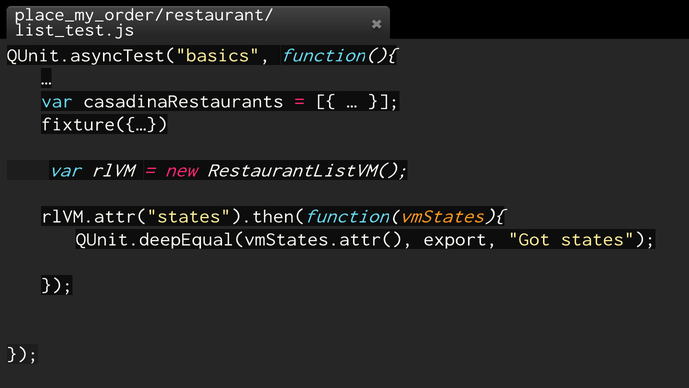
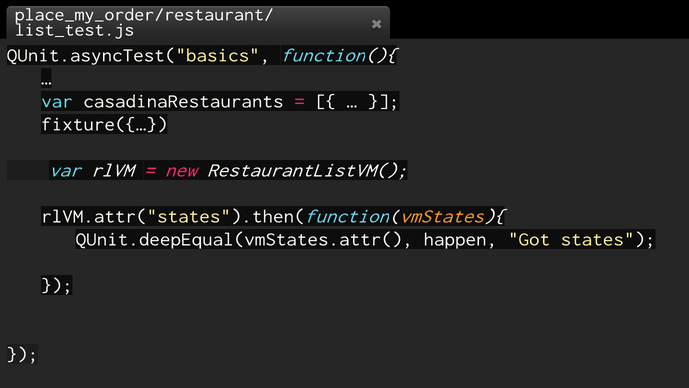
export: export -> happen
